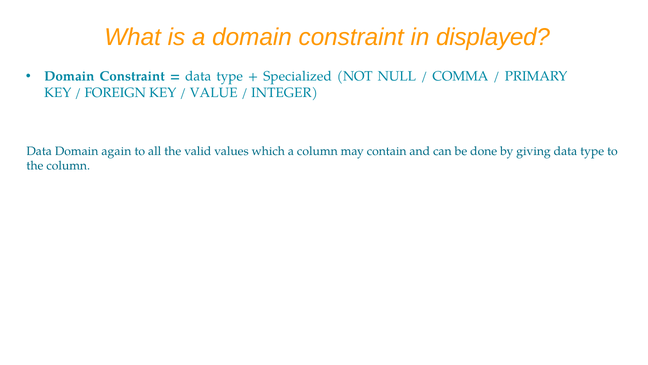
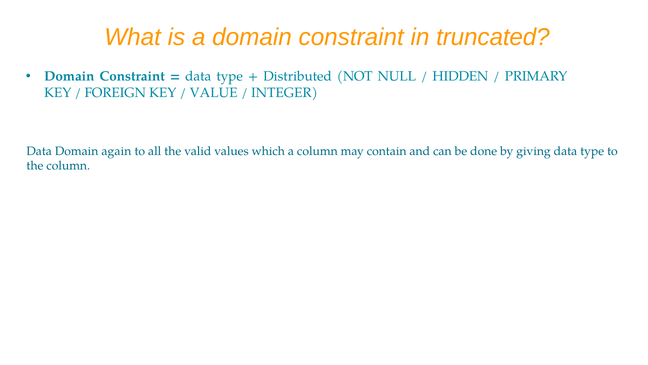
displayed: displayed -> truncated
Specialized: Specialized -> Distributed
COMMA: COMMA -> HIDDEN
